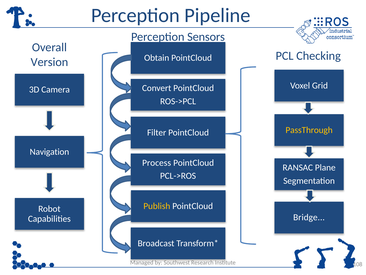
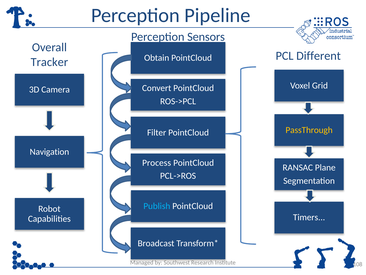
Checking: Checking -> Different
Version: Version -> Tracker
Publish colour: yellow -> light blue
Bridge: Bridge -> Timers
